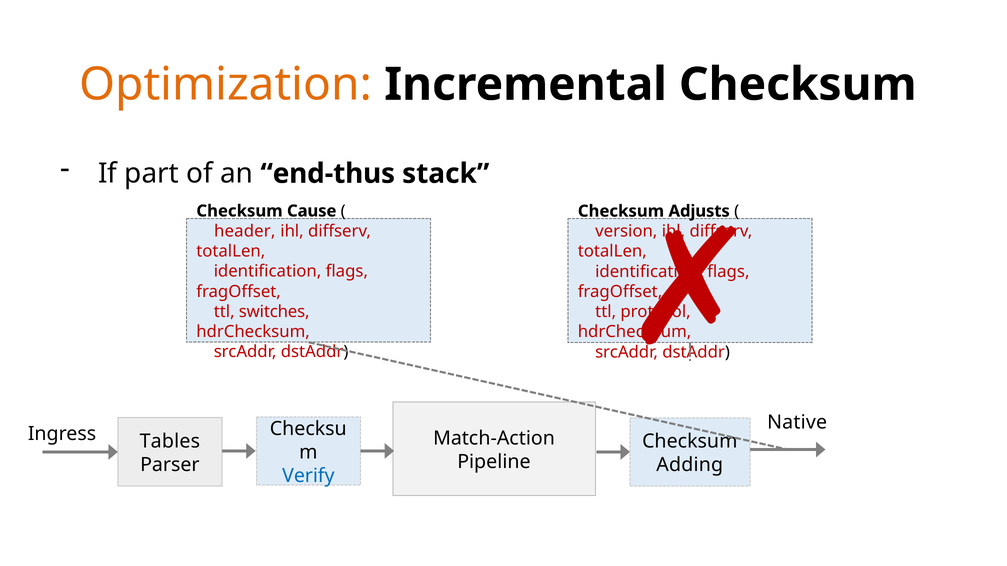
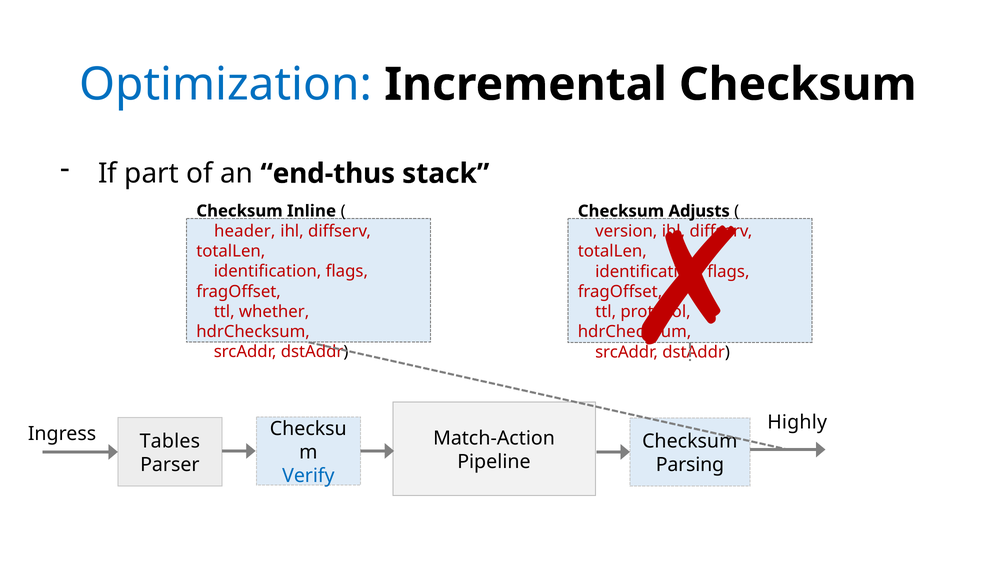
Optimization colour: orange -> blue
Cause: Cause -> Inline
switches: switches -> whether
Native: Native -> Highly
Adding: Adding -> Parsing
